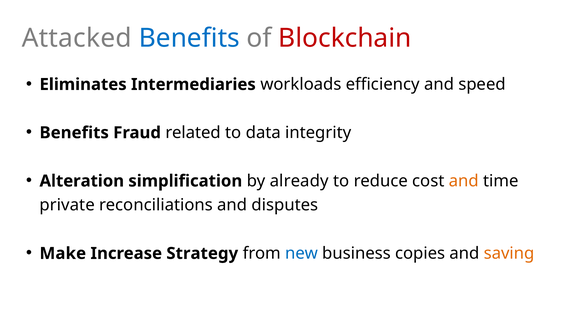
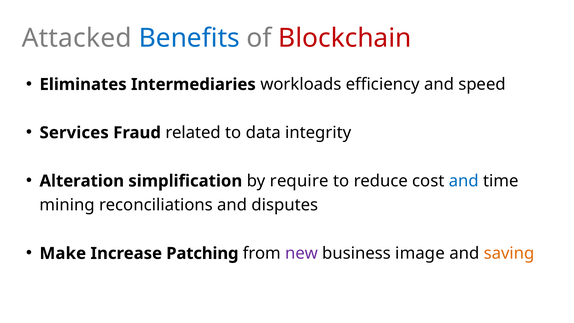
Benefits at (74, 133): Benefits -> Services
already: already -> require
and at (464, 181) colour: orange -> blue
private: private -> mining
Strategy: Strategy -> Patching
new colour: blue -> purple
copies: copies -> image
